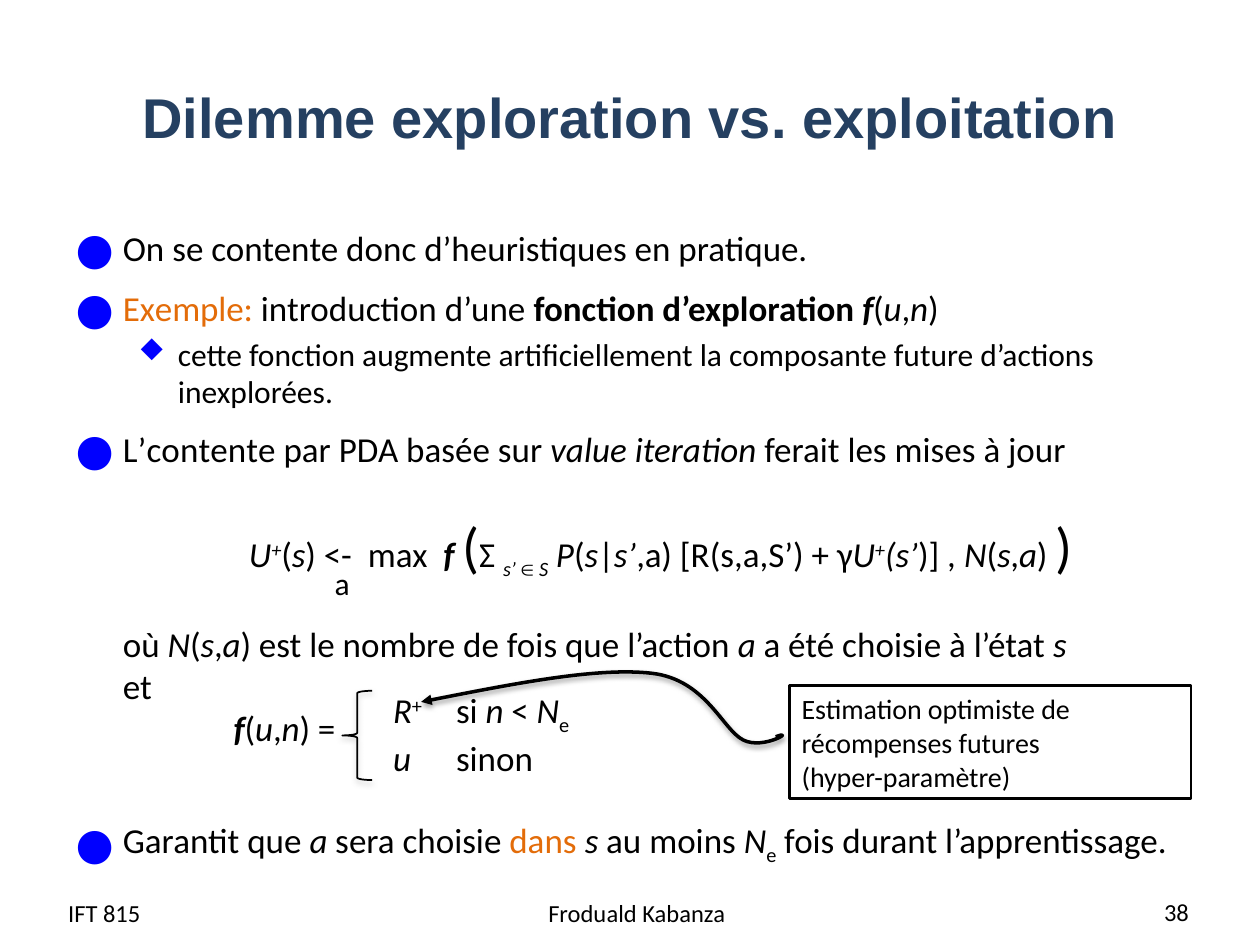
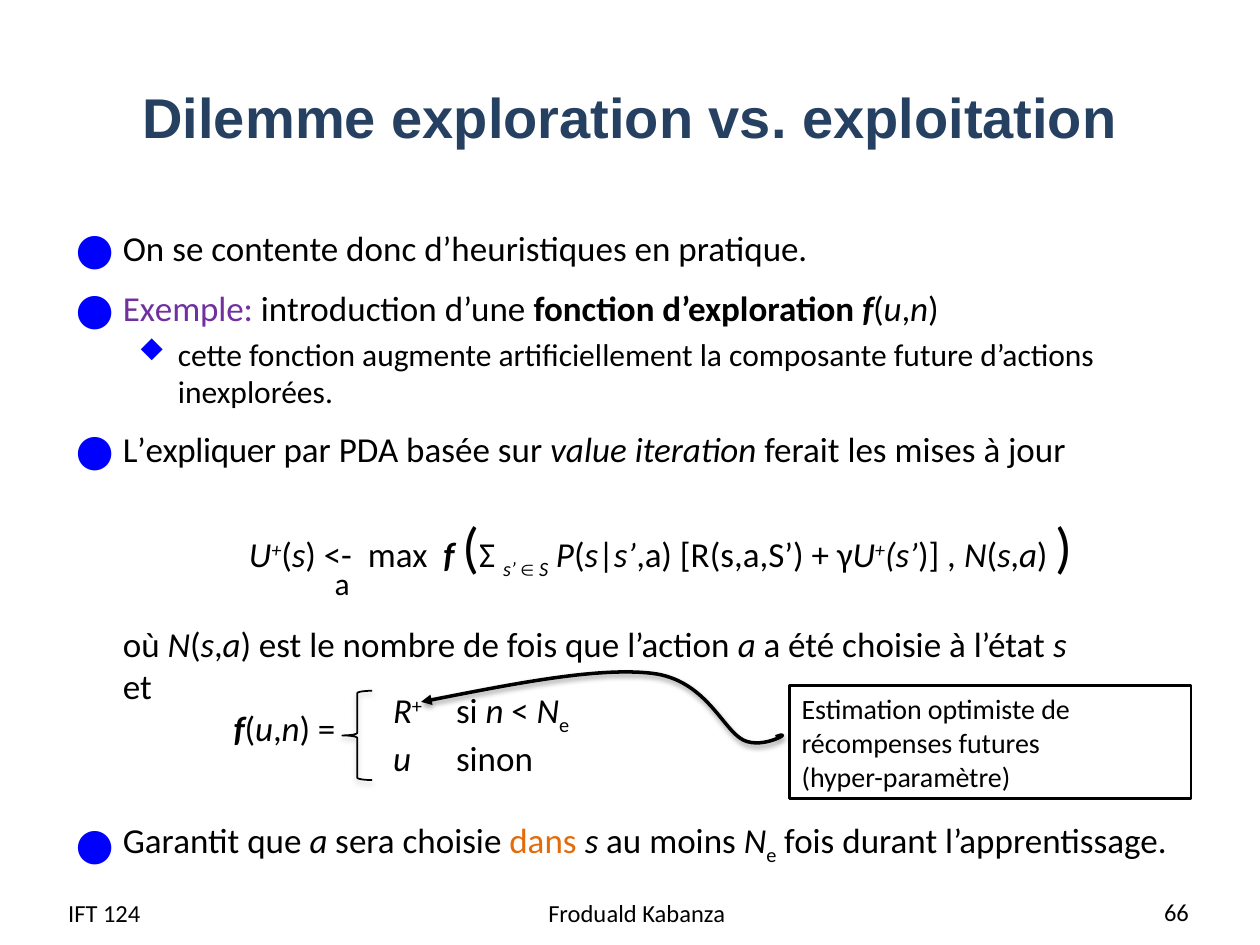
Exemple colour: orange -> purple
L’contente: L’contente -> L’expliquer
815: 815 -> 124
38: 38 -> 66
